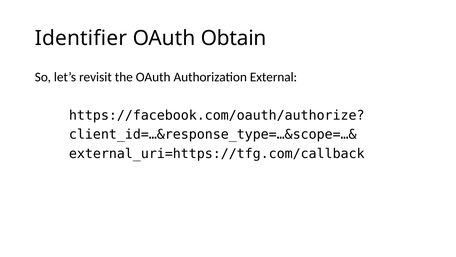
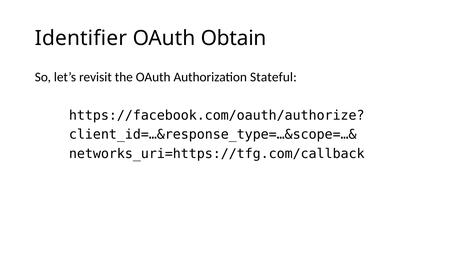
External: External -> Stateful
external_uri=https://tfg.com/callback: external_uri=https://tfg.com/callback -> networks_uri=https://tfg.com/callback
